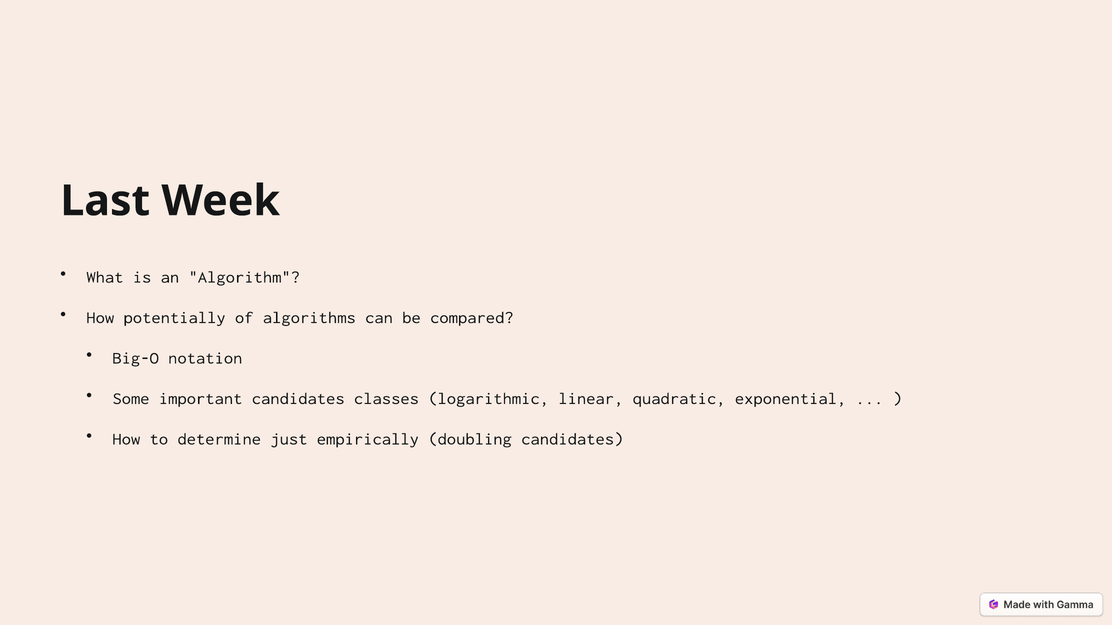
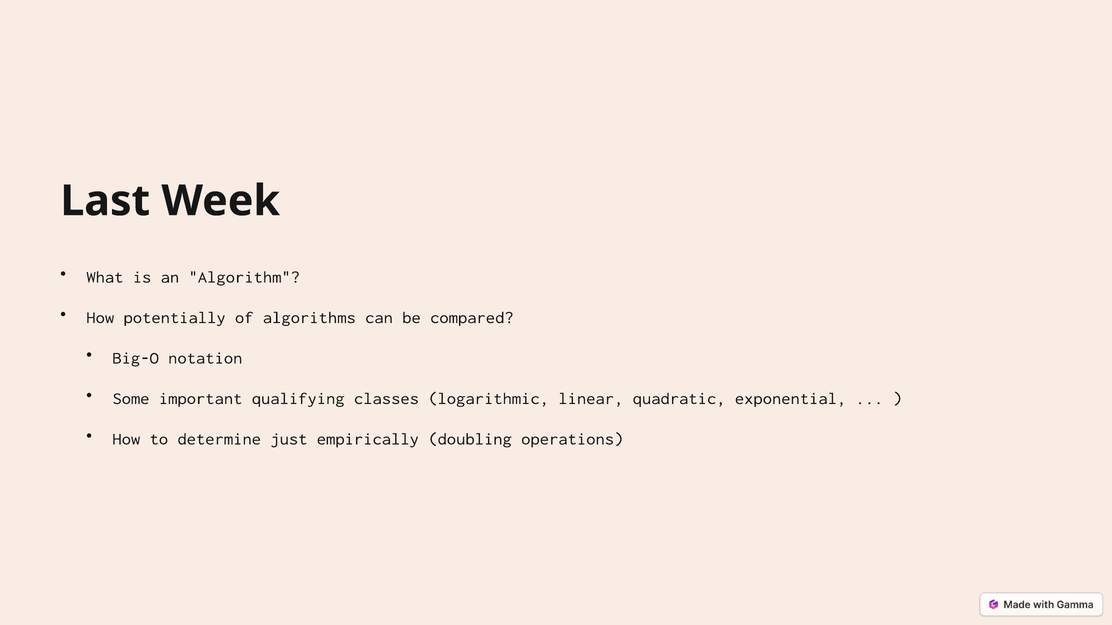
important candidates: candidates -> qualifying
doubling candidates: candidates -> operations
